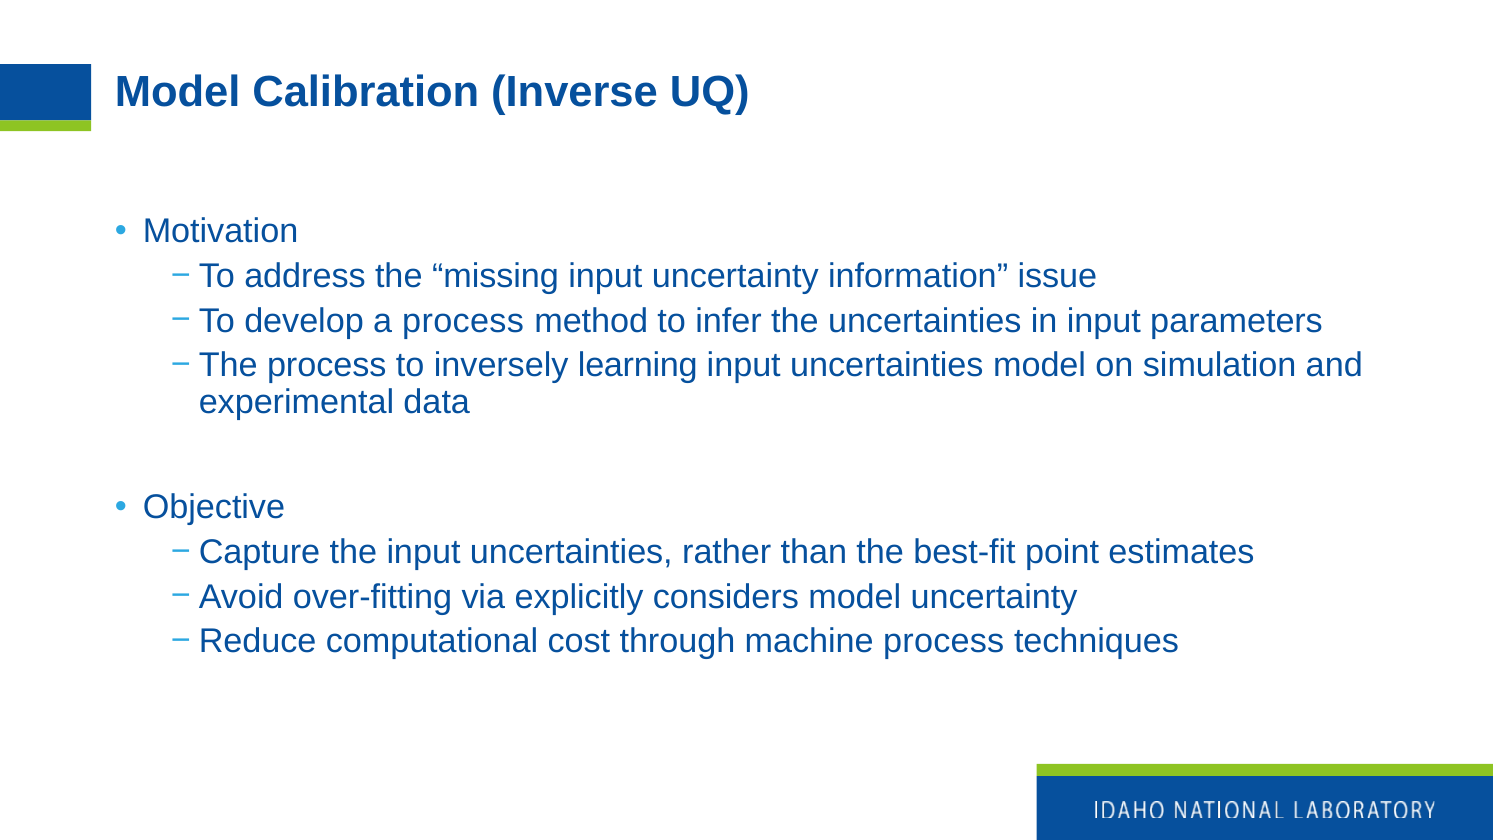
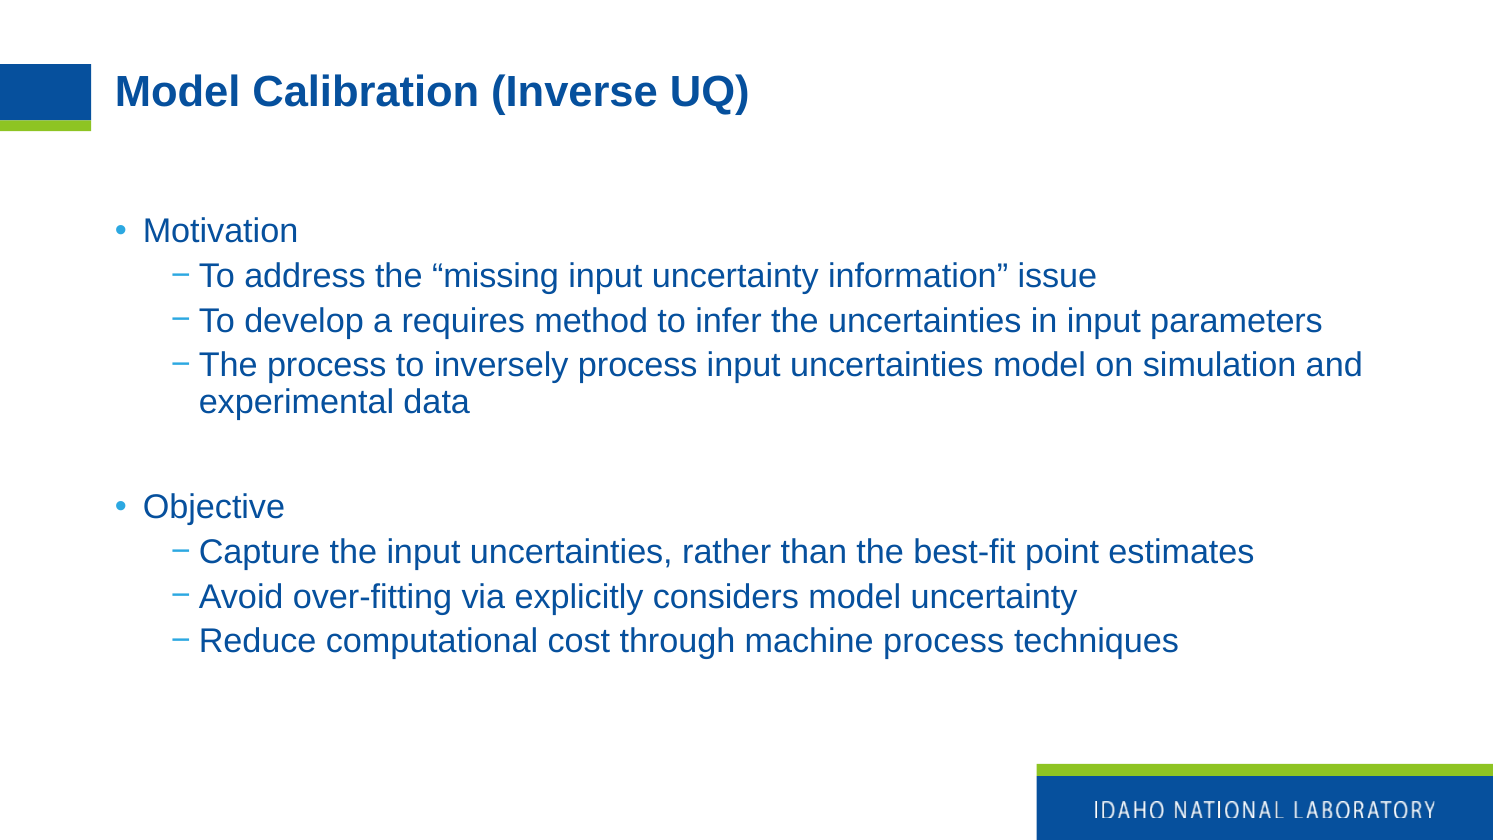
a process: process -> requires
inversely learning: learning -> process
